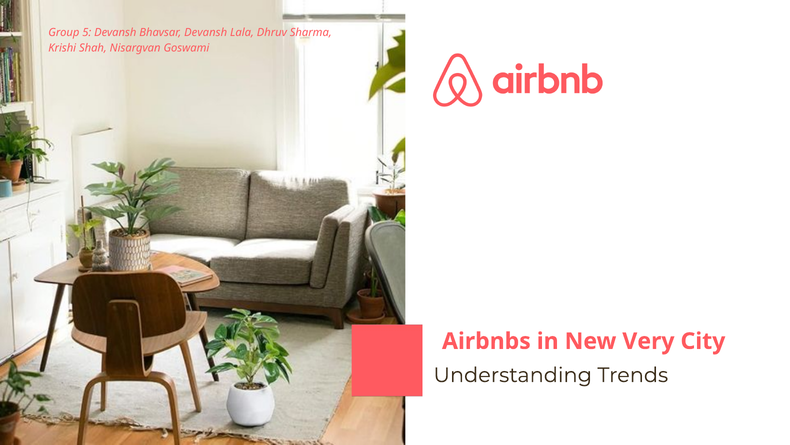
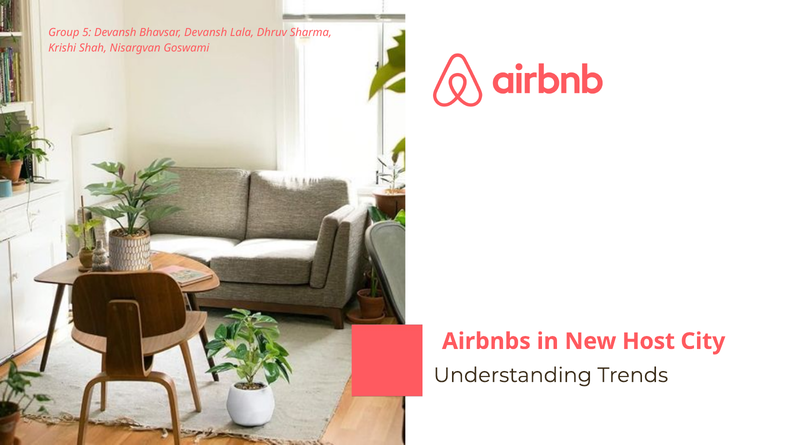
Very: Very -> Host
